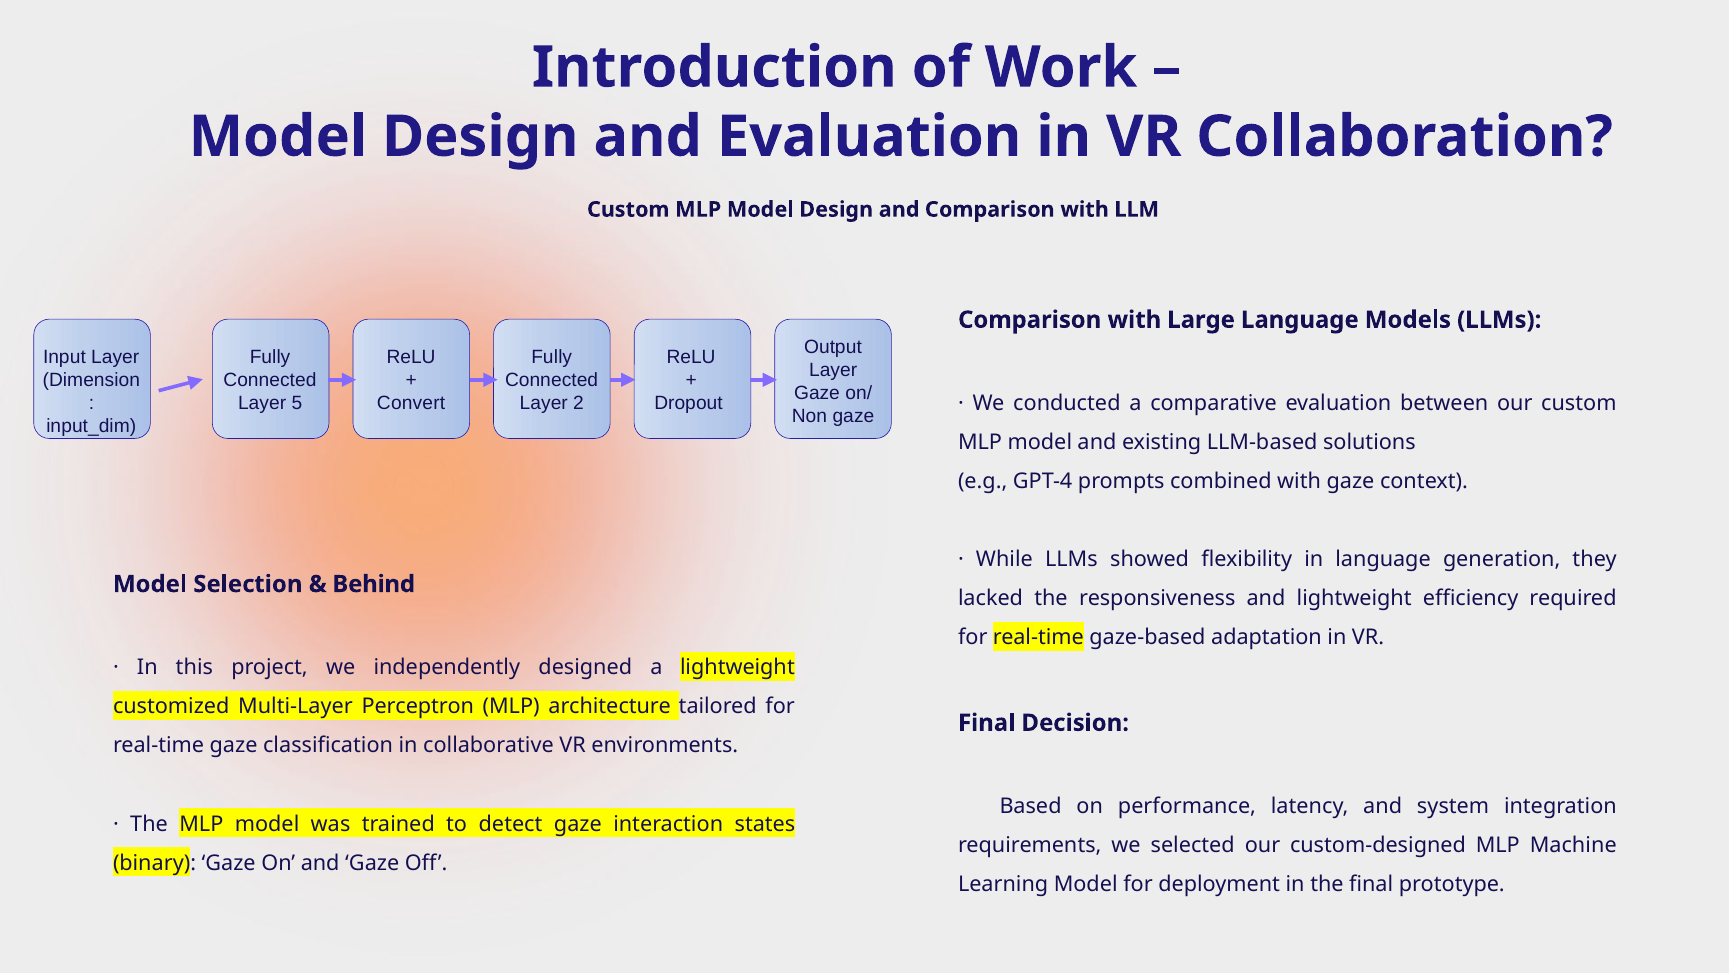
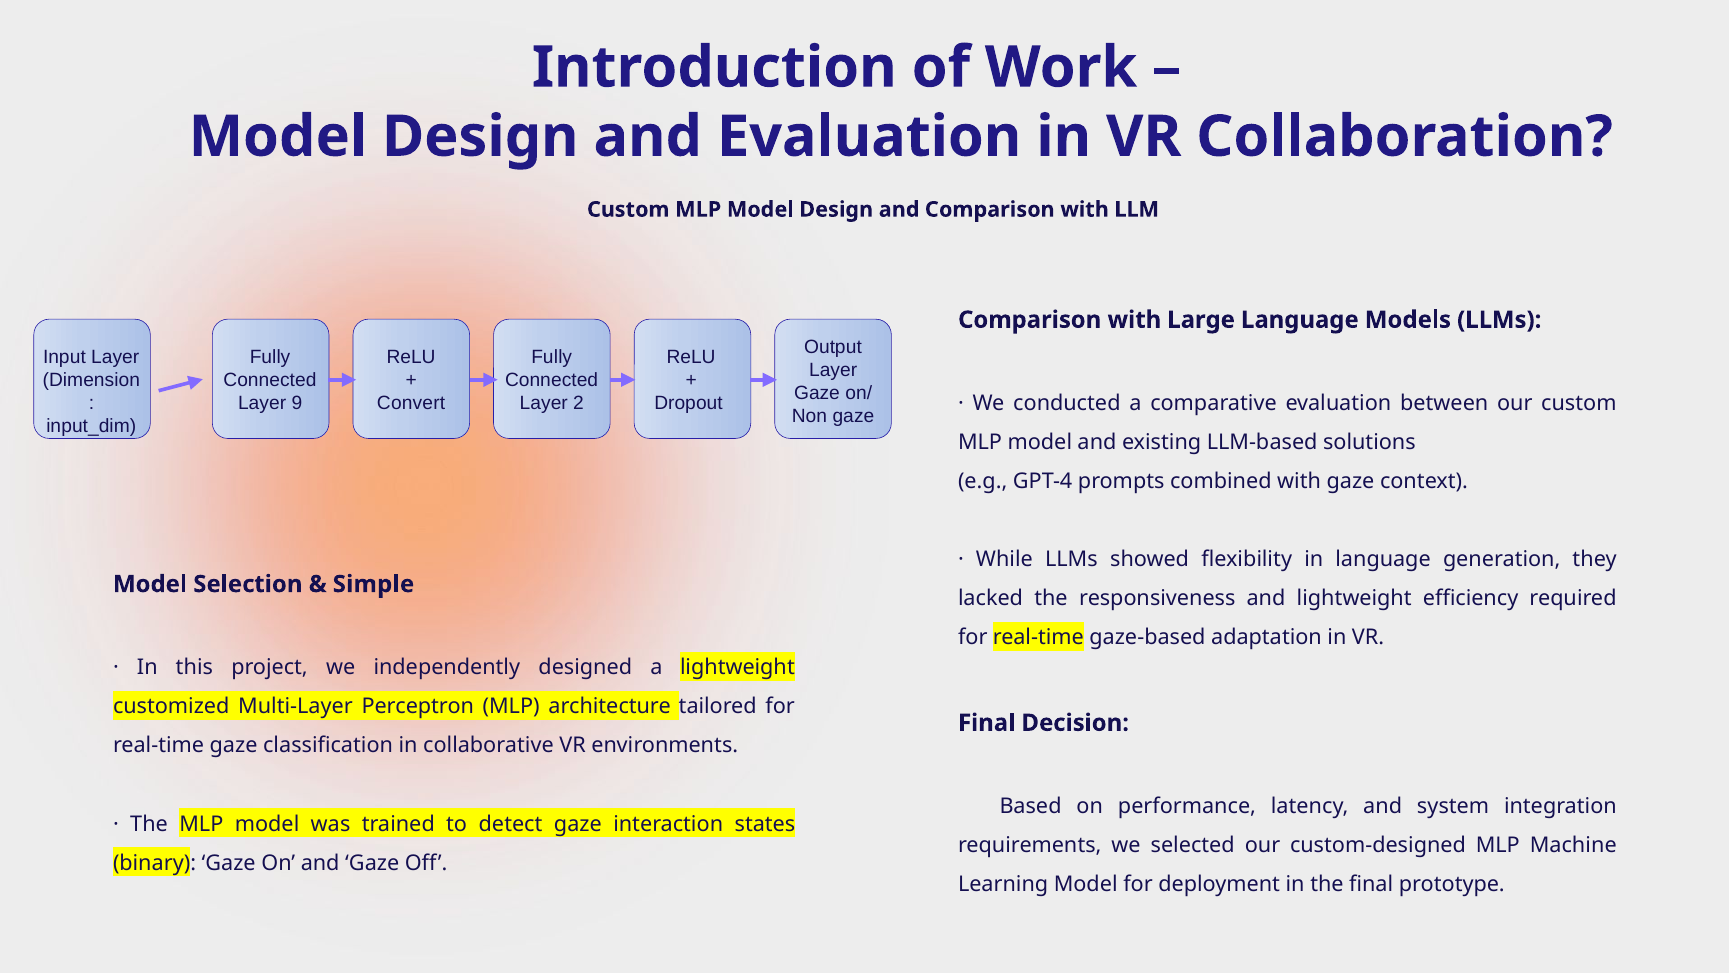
5: 5 -> 9
Behind: Behind -> Simple
